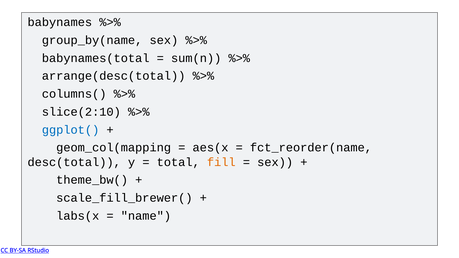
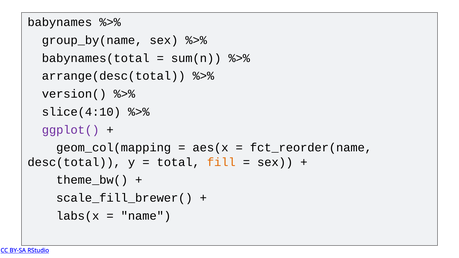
columns(: columns( -> version(
slice(2:10: slice(2:10 -> slice(4:10
ggplot( colour: blue -> purple
